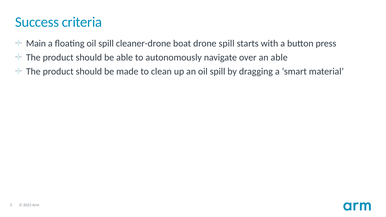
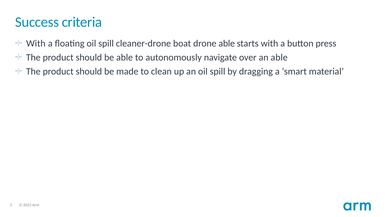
Main at (36, 44): Main -> With
drone spill: spill -> able
